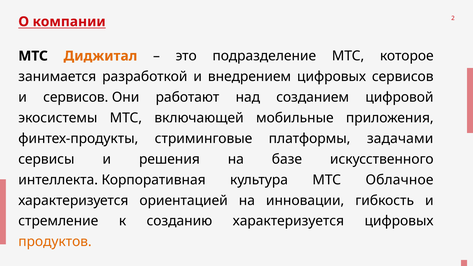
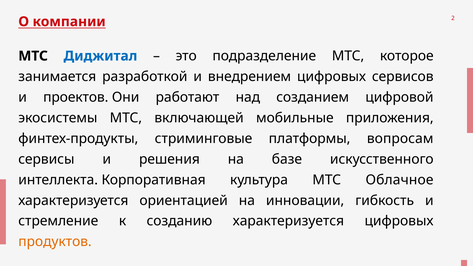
Диджитал colour: orange -> blue
и сервисов: сервисов -> проектов
задачами: задачами -> вопросам
